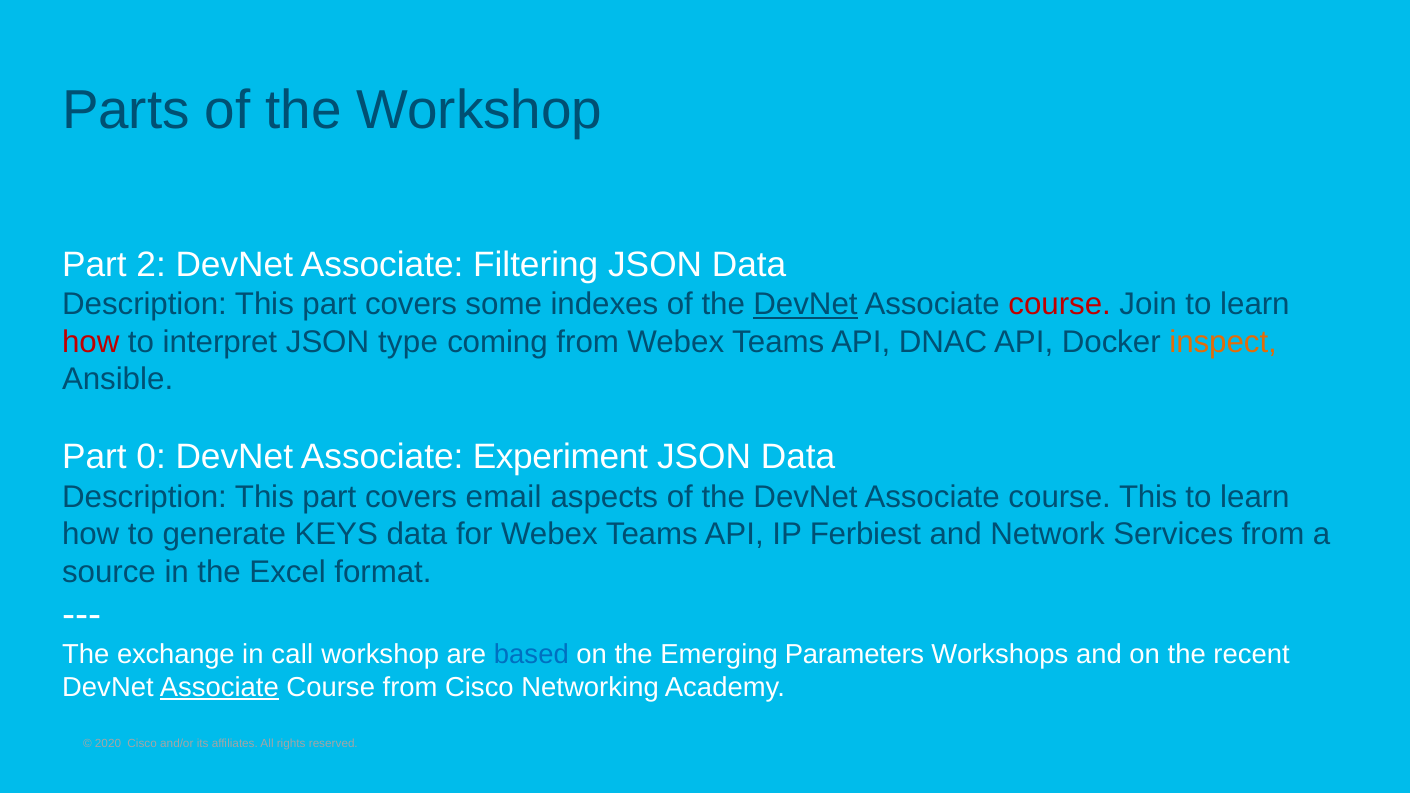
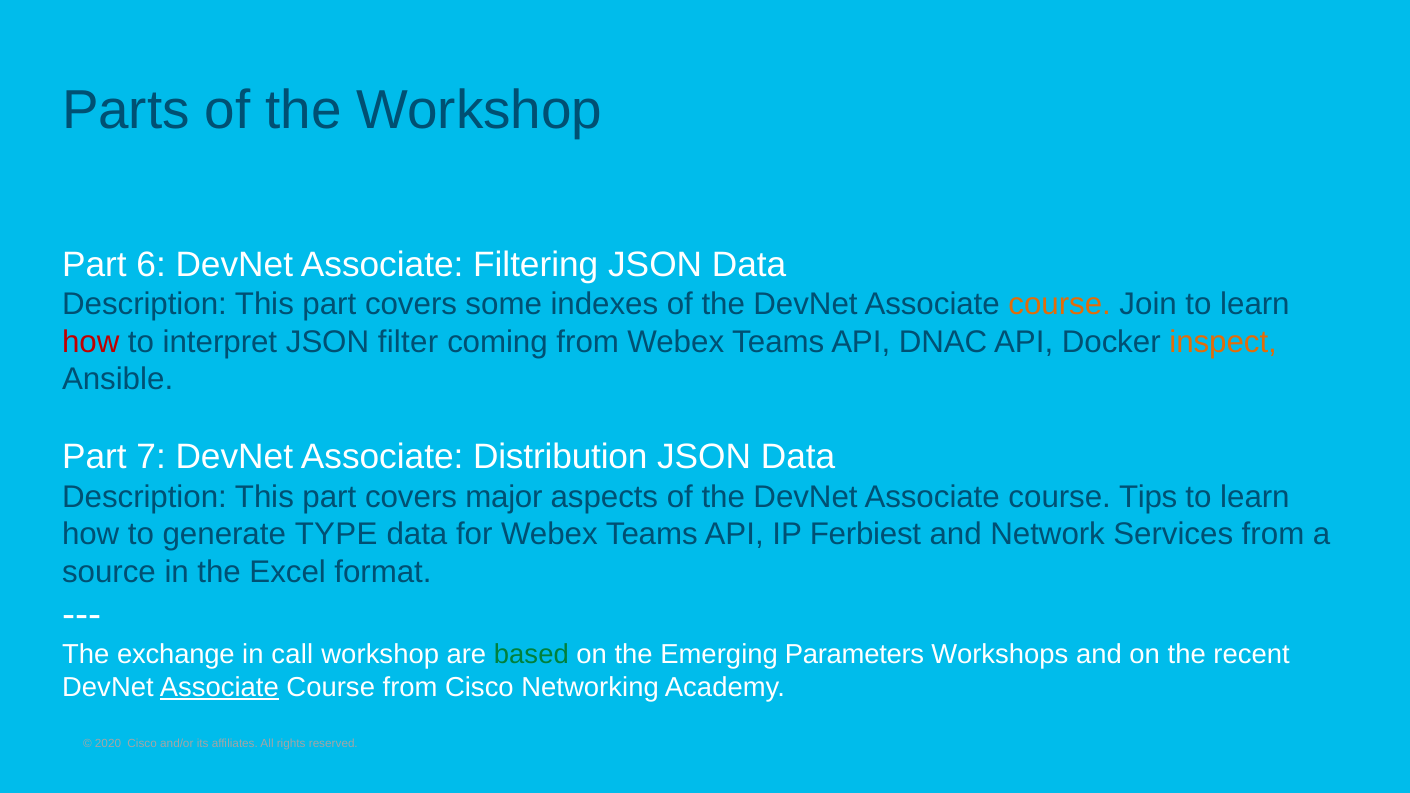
2: 2 -> 6
DevNet at (805, 304) underline: present -> none
course at (1060, 304) colour: red -> orange
type: type -> filter
0: 0 -> 7
Experiment: Experiment -> Distribution
email: email -> major
course This: This -> Tips
KEYS: KEYS -> TYPE
based colour: blue -> green
